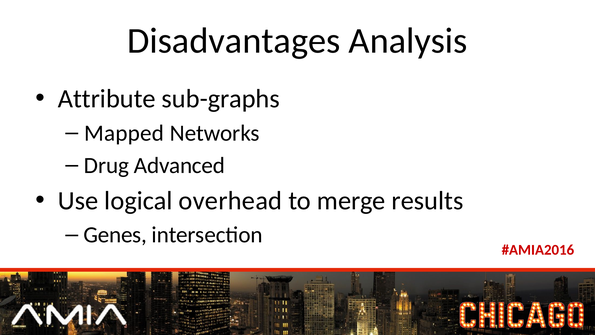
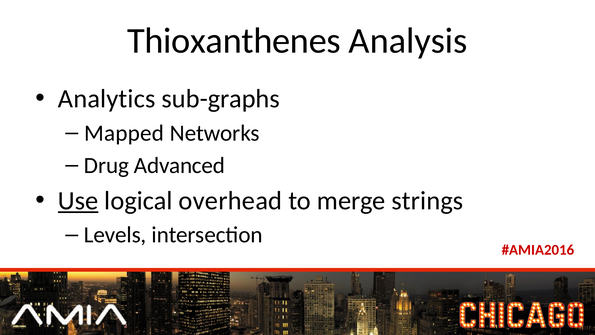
Disadvantages: Disadvantages -> Thioxanthenes
Attribute: Attribute -> Analytics
Use underline: none -> present
results: results -> strings
Genes: Genes -> Levels
